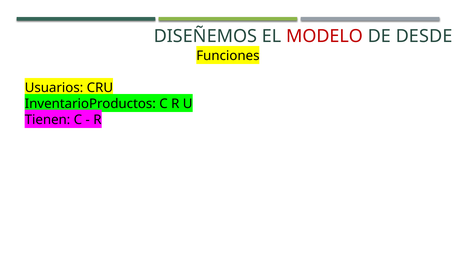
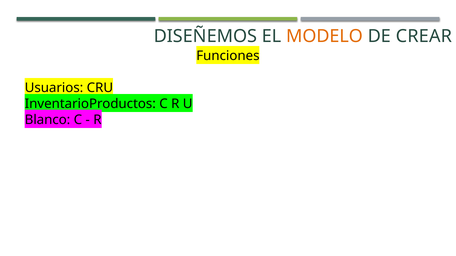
MODELO colour: red -> orange
DESDE: DESDE -> CREAR
Tienen: Tienen -> Blanco
